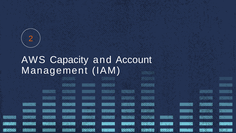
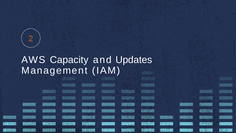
Account: Account -> Updates
